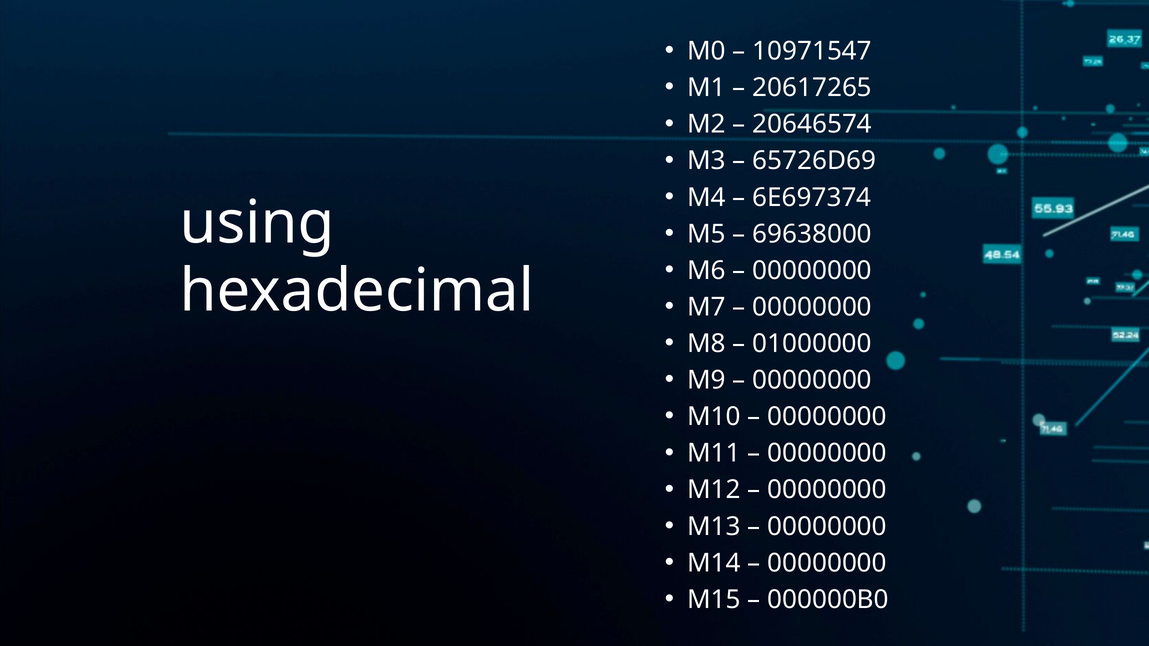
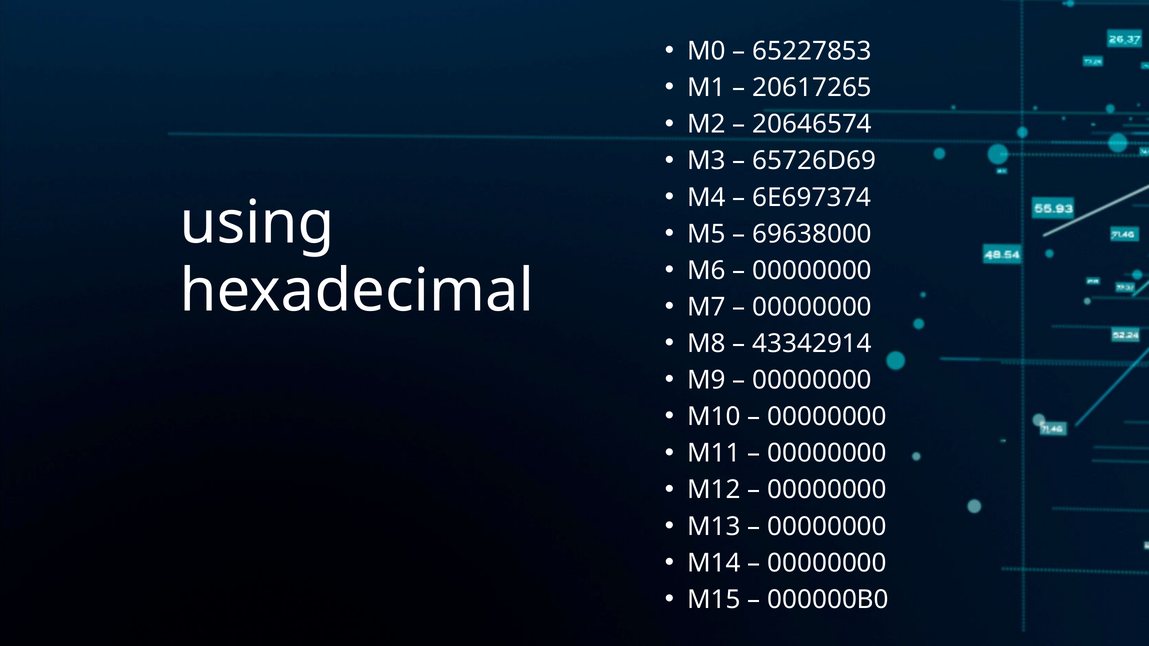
10971547: 10971547 -> 65227853
01000000: 01000000 -> 43342914
